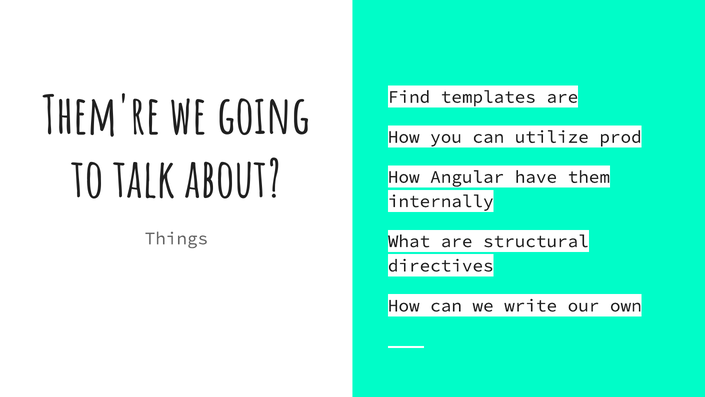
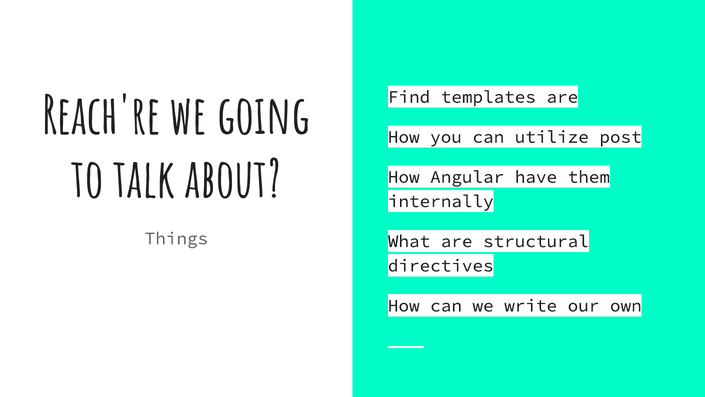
Them're: Them're -> Reach're
prod: prod -> post
